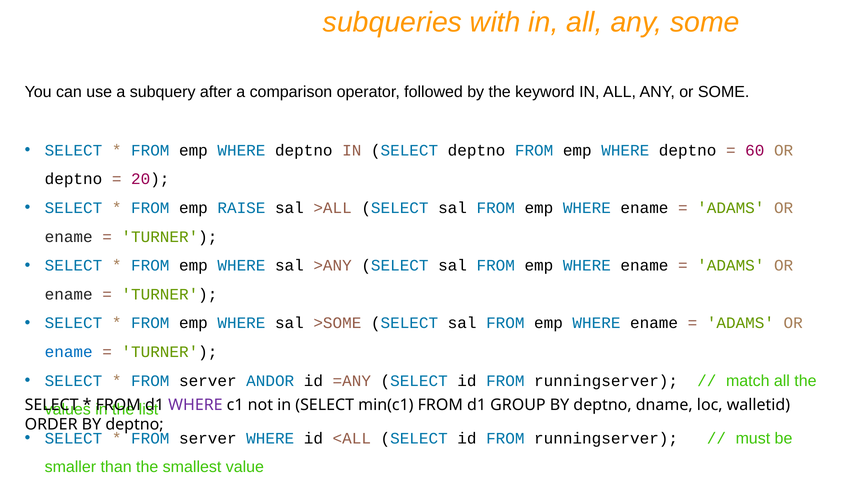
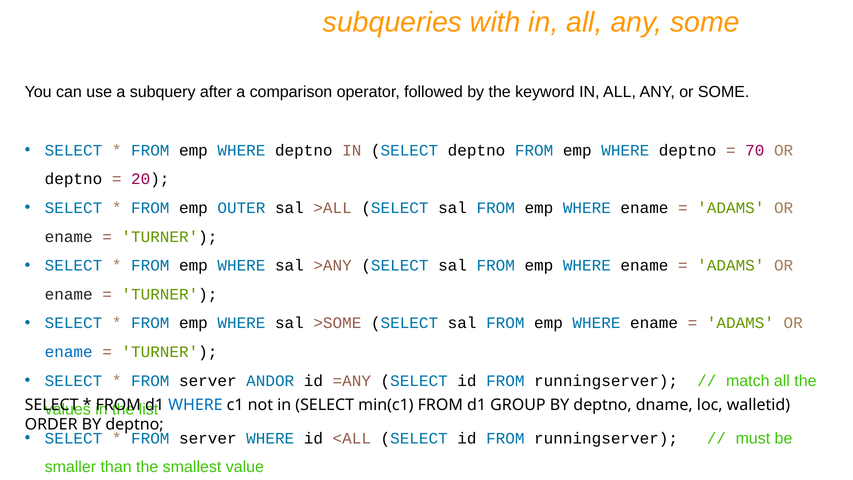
60: 60 -> 70
RAISE: RAISE -> OUTER
WHERE at (195, 405) colour: purple -> blue
